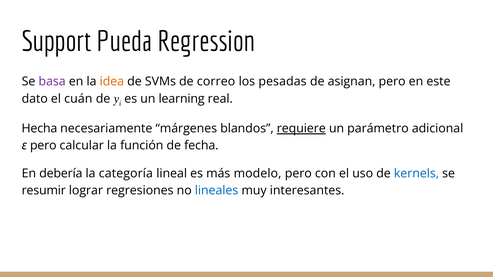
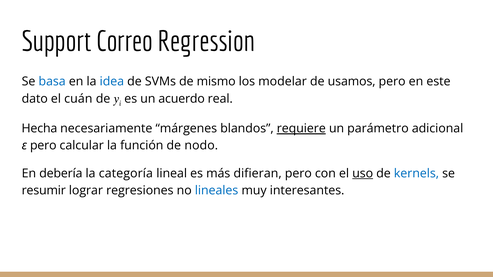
Pueda: Pueda -> Correo
basa colour: purple -> blue
idea colour: orange -> blue
correo: correo -> mismo
pesadas: pesadas -> modelar
asignan: asignan -> usamos
learning: learning -> acuerdo
fecha: fecha -> nodo
modelo: modelo -> difieran
uso underline: none -> present
